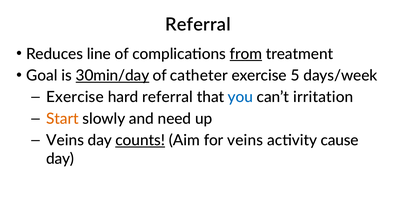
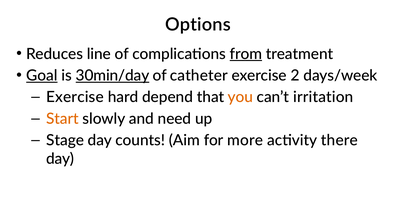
Referral at (198, 25): Referral -> Options
Goal underline: none -> present
5: 5 -> 2
hard referral: referral -> depend
you colour: blue -> orange
Veins at (65, 141): Veins -> Stage
counts underline: present -> none
for veins: veins -> more
cause: cause -> there
